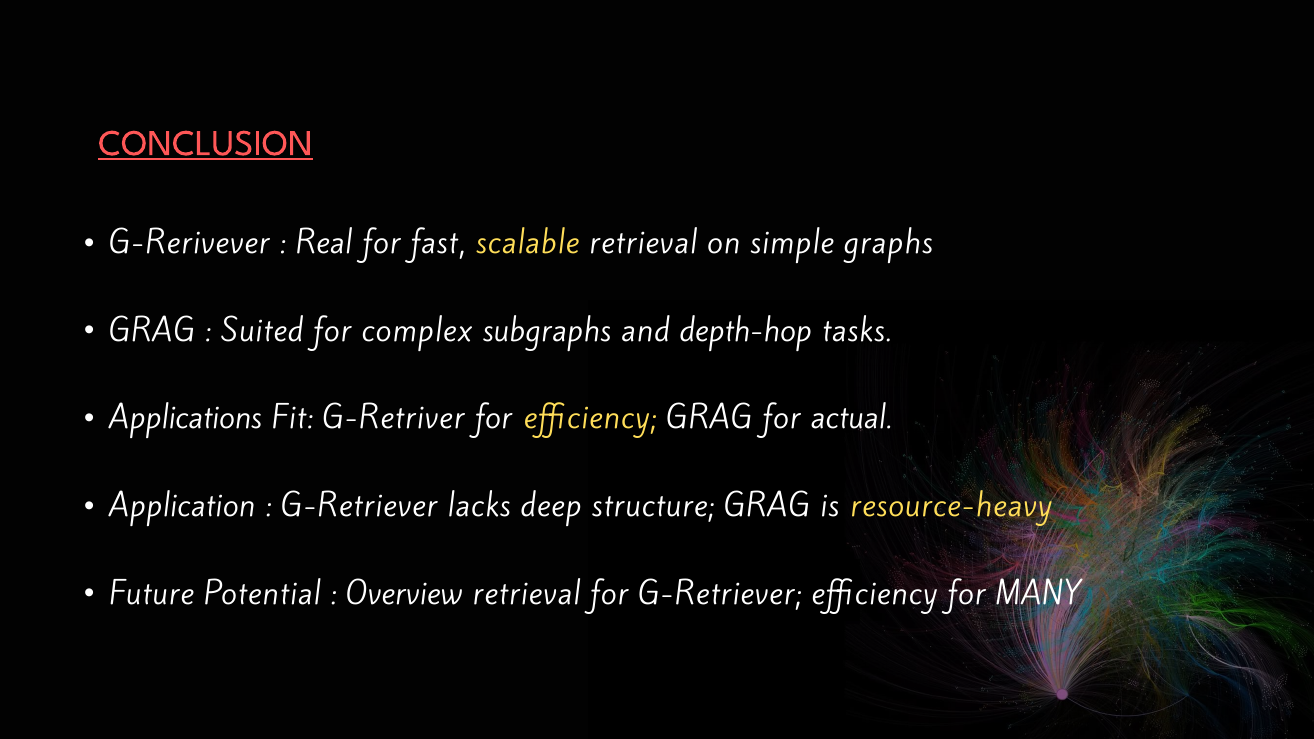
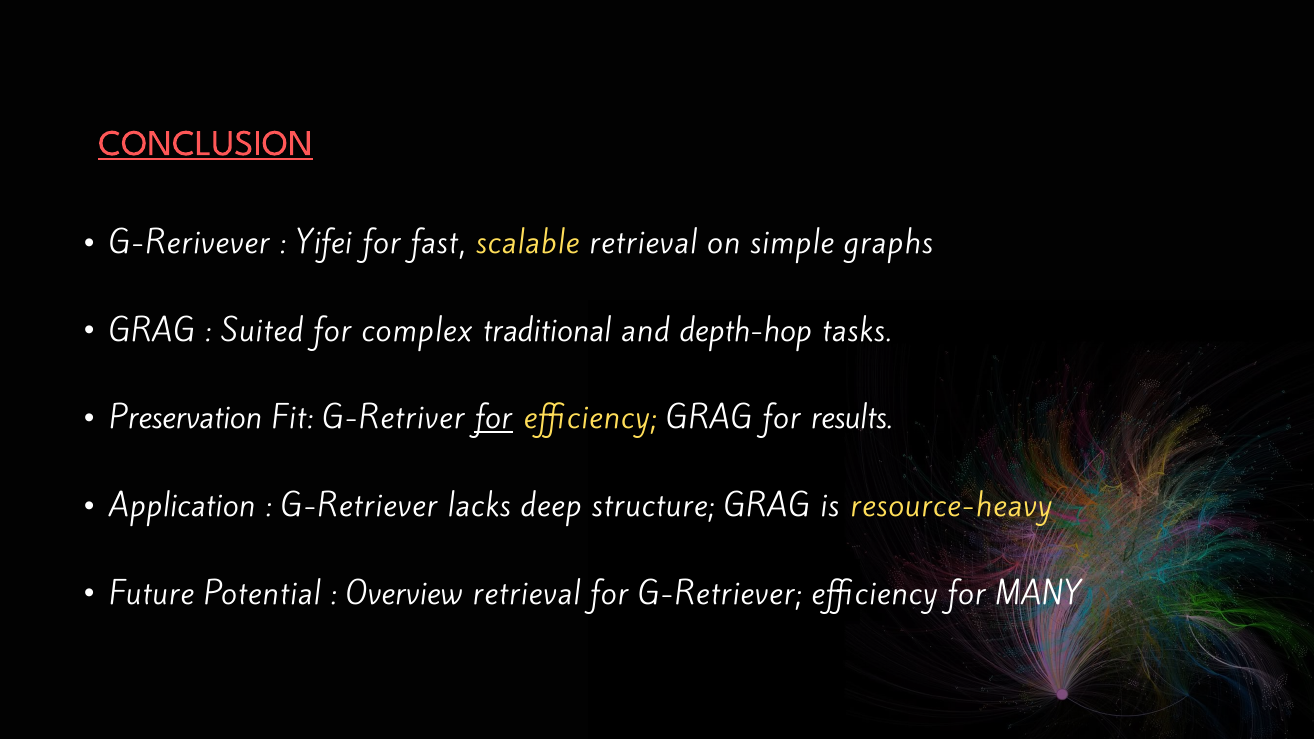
Real: Real -> Yifei
subgraphs: subgraphs -> traditional
Applications: Applications -> Preservation
for at (493, 419) underline: none -> present
actual: actual -> results
